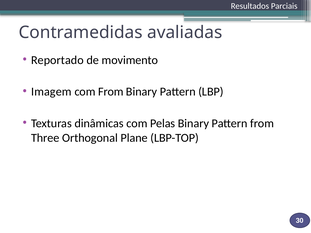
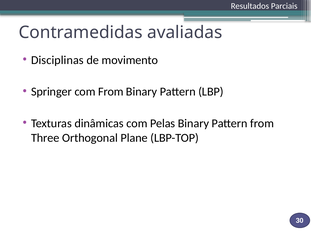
Reportado: Reportado -> Disciplinas
Imagem: Imagem -> Springer
